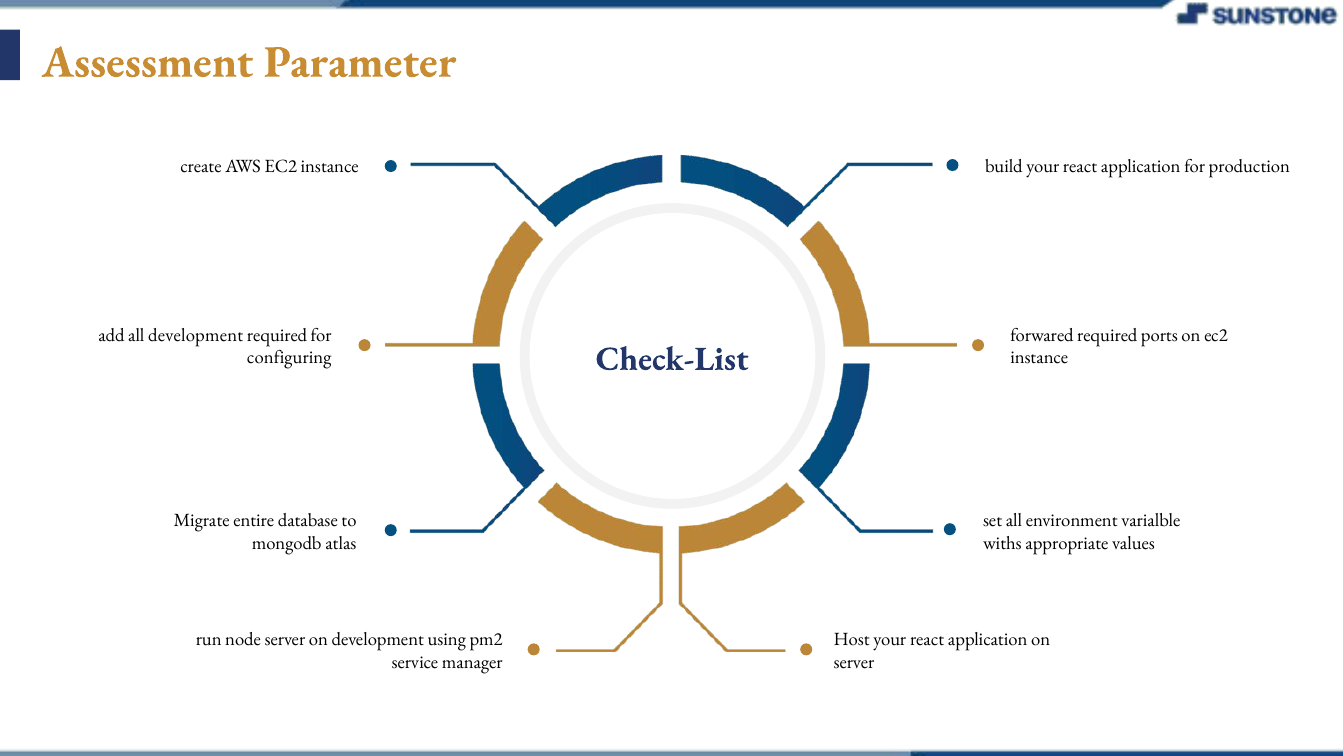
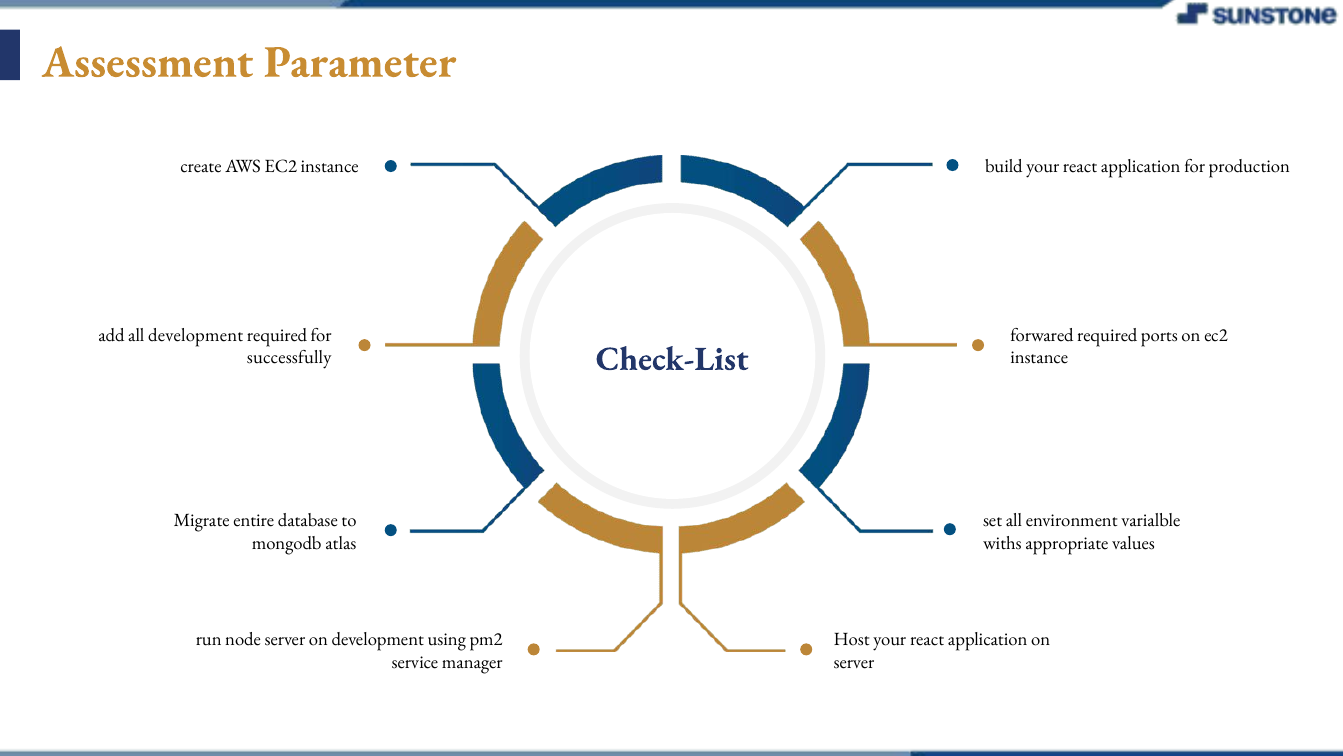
configuring: configuring -> successfully
